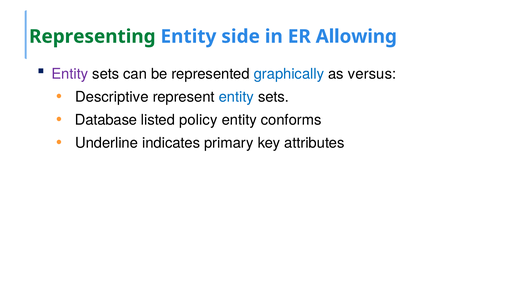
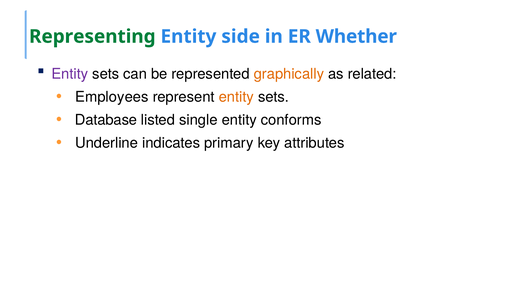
Allowing: Allowing -> Whether
graphically colour: blue -> orange
versus: versus -> related
Descriptive: Descriptive -> Employees
entity at (236, 97) colour: blue -> orange
policy: policy -> single
